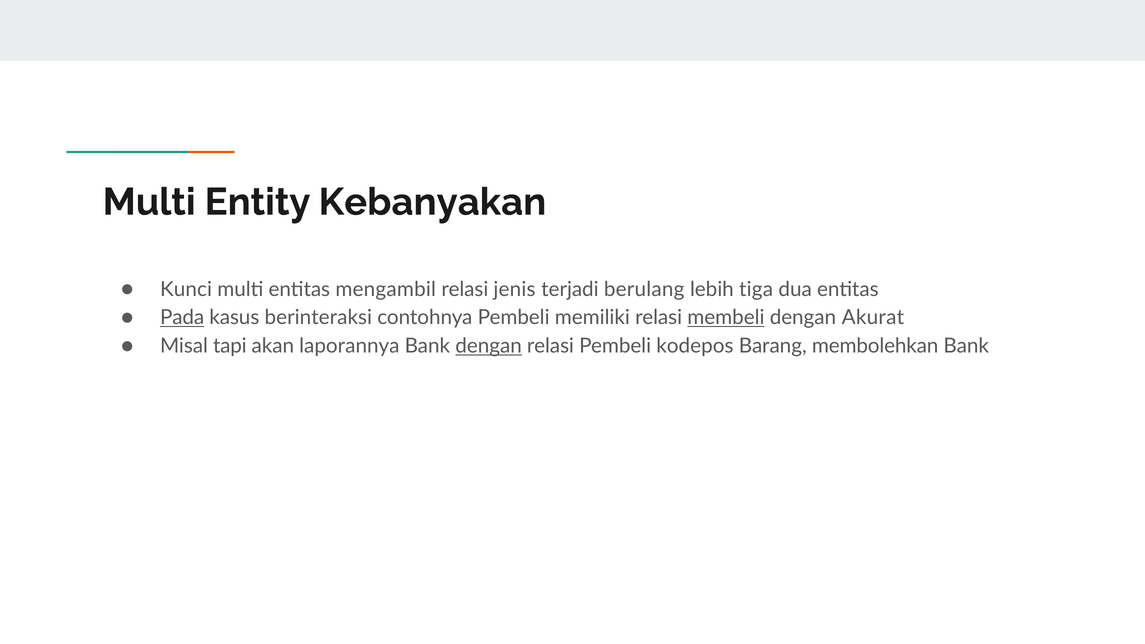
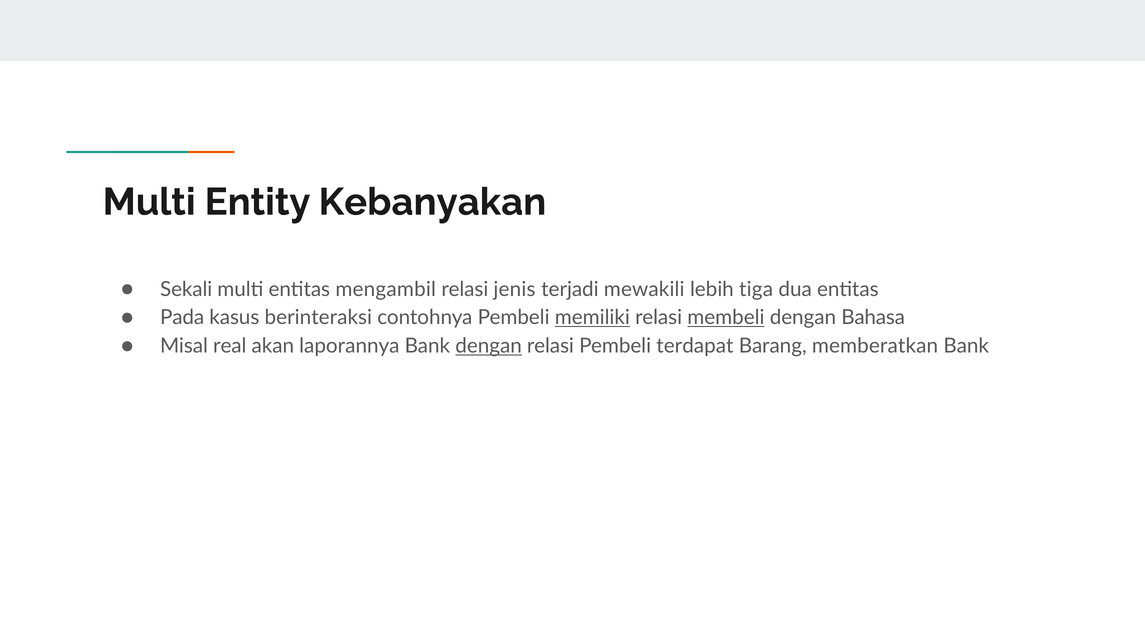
Kunci: Kunci -> Sekali
berulang: berulang -> mewakili
Pada underline: present -> none
memiliki underline: none -> present
Akurat: Akurat -> Bahasa
tapi: tapi -> real
kodepos: kodepos -> terdapat
membolehkan: membolehkan -> memberatkan
